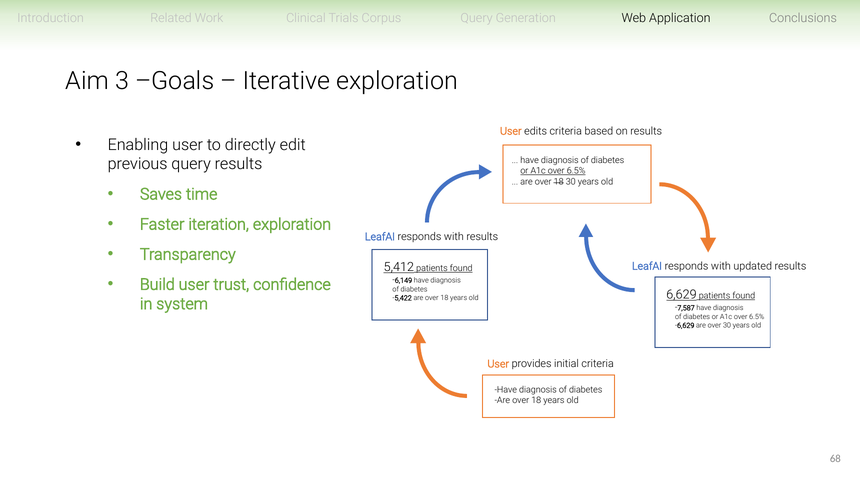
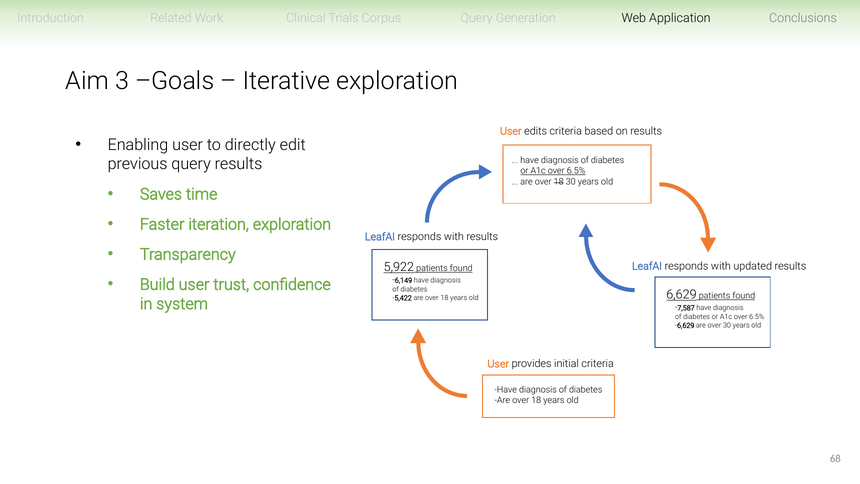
5,412: 5,412 -> 5,922
